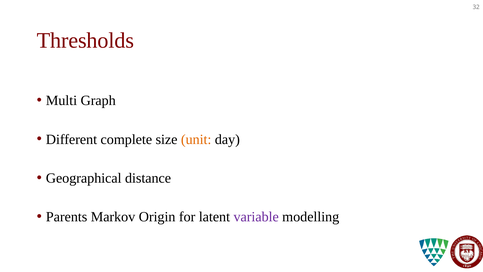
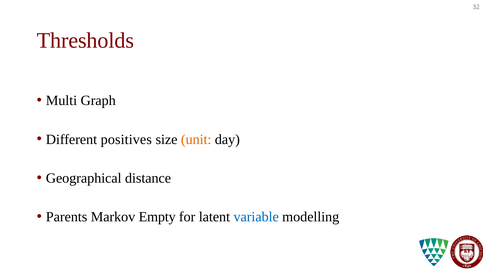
complete: complete -> positives
Origin: Origin -> Empty
variable colour: purple -> blue
